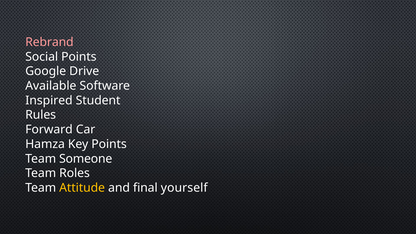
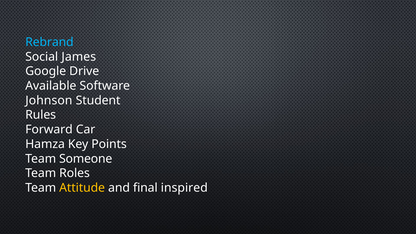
Rebrand colour: pink -> light blue
Social Points: Points -> James
Inspired: Inspired -> Johnson
yourself: yourself -> inspired
